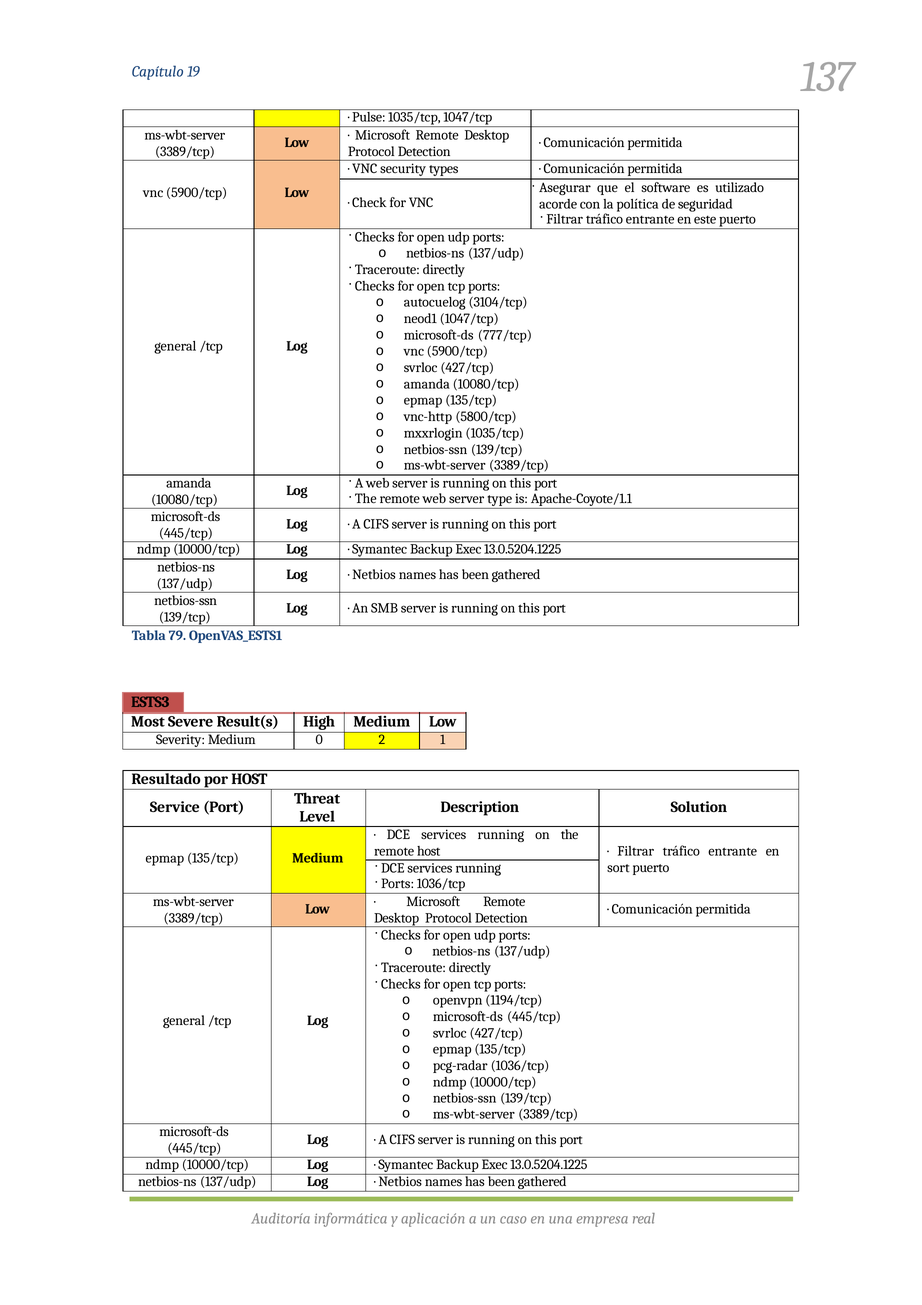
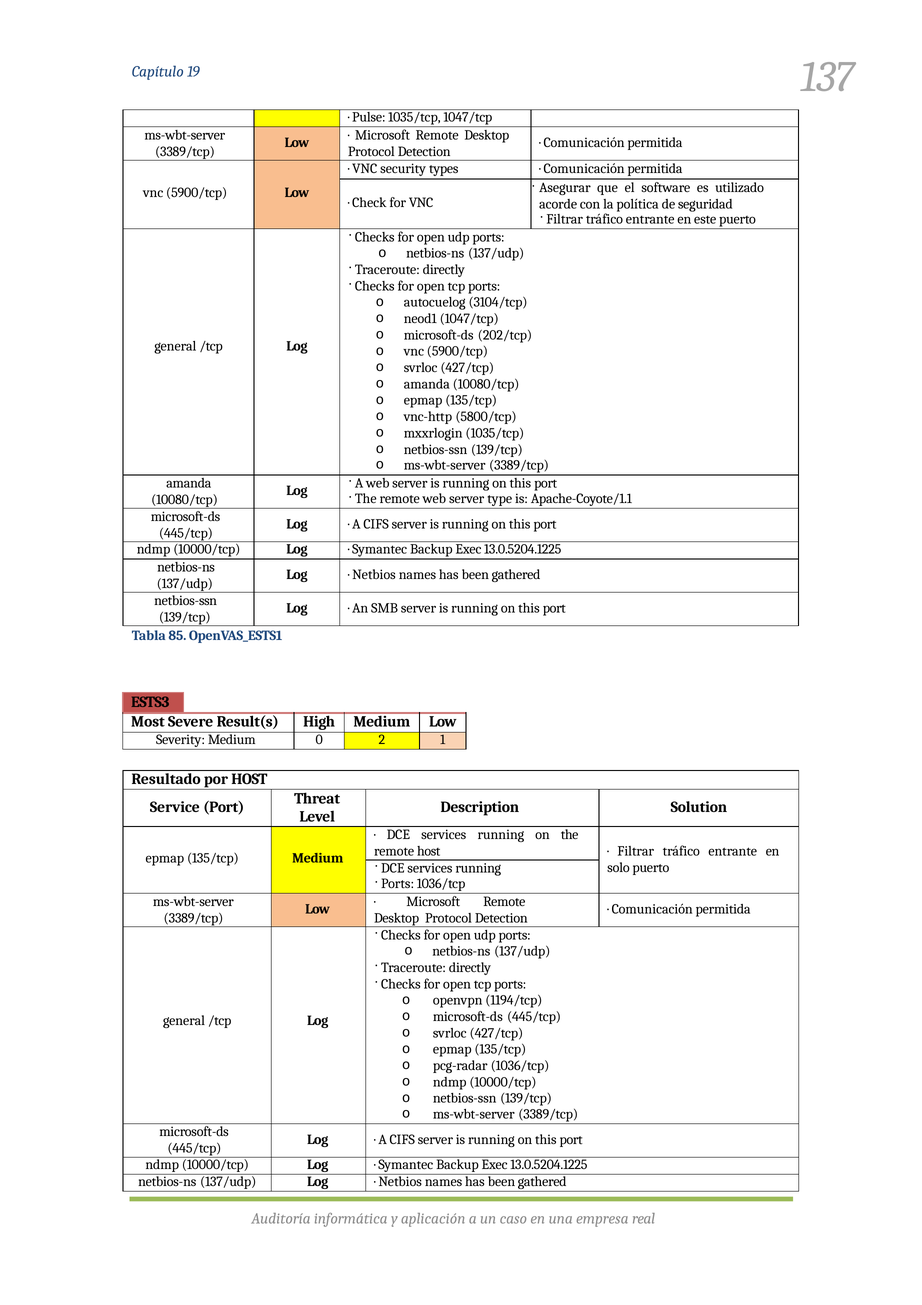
777/tcp: 777/tcp -> 202/tcp
79: 79 -> 85
sort: sort -> solo
